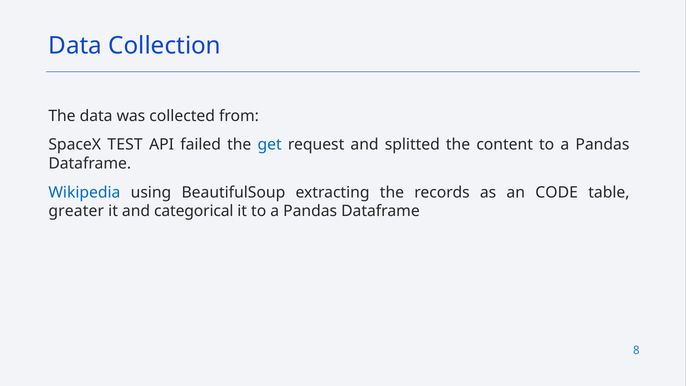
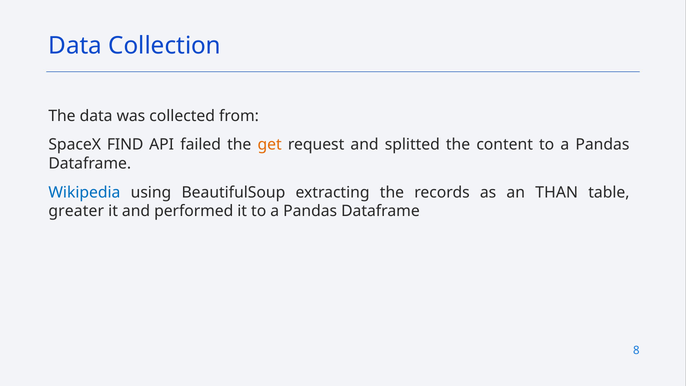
TEST: TEST -> FIND
get colour: blue -> orange
CODE: CODE -> THAN
categorical: categorical -> performed
